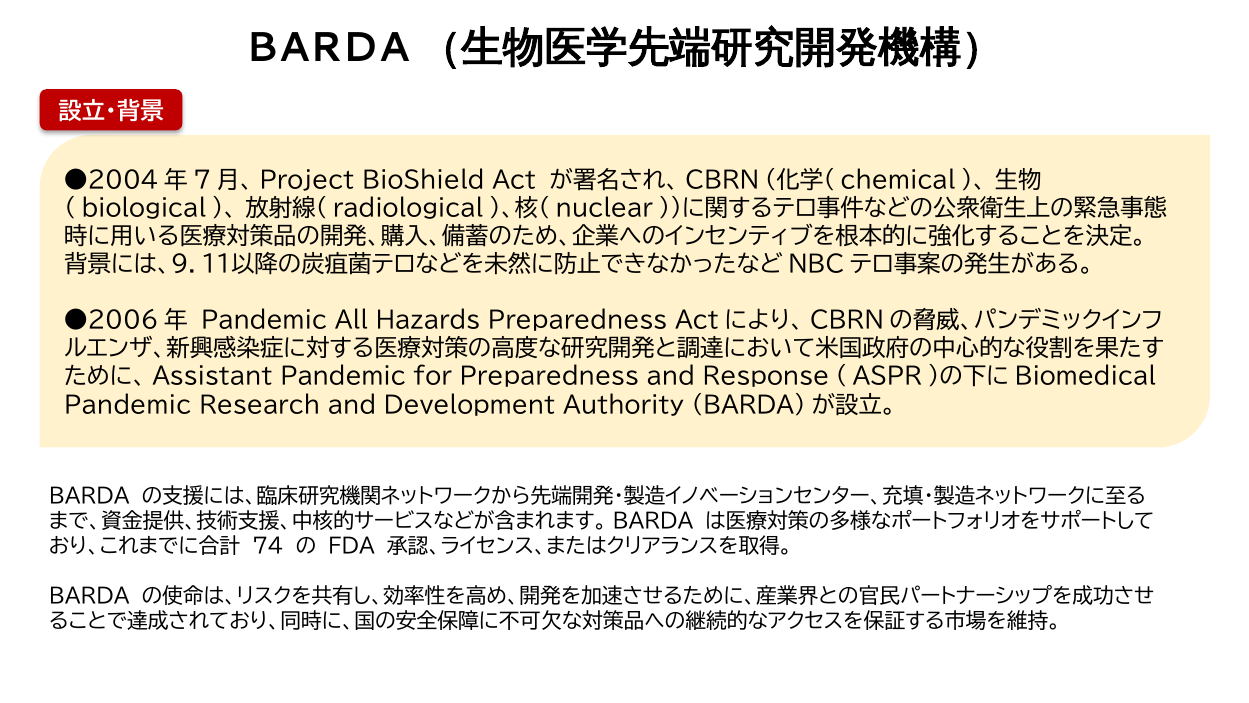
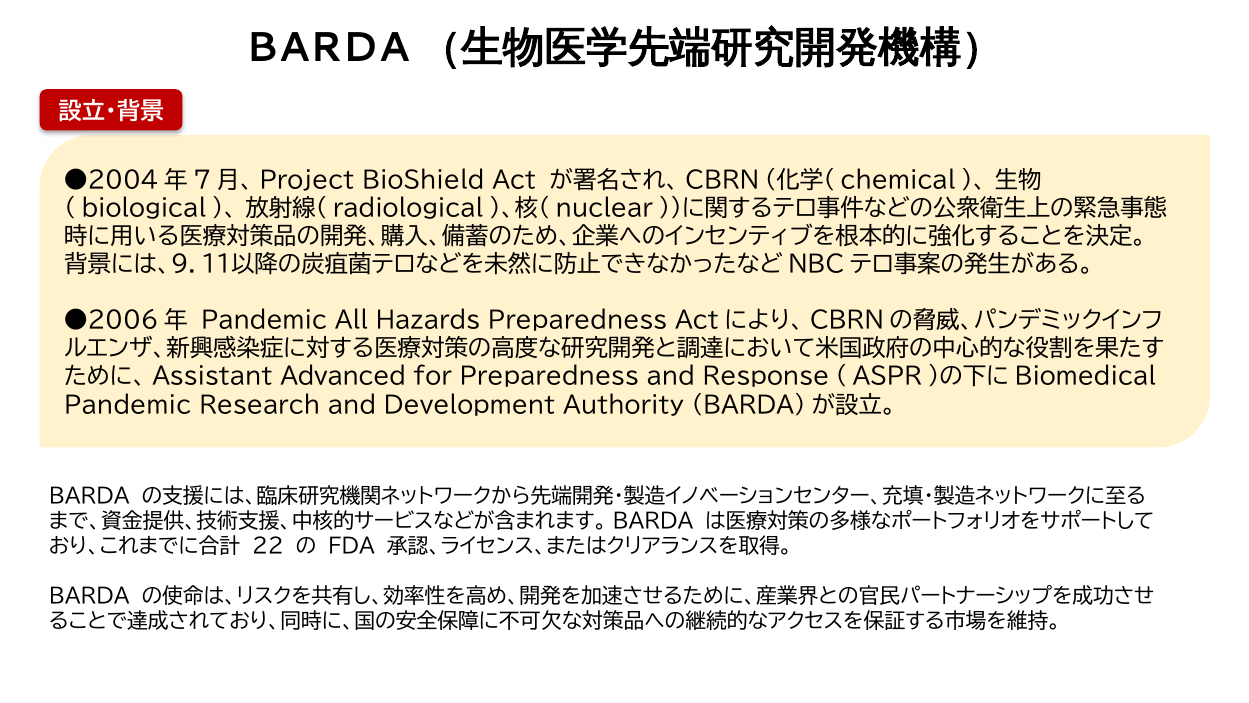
Pandemic at (343, 377): Pandemic -> Advanced
74: 74 -> 22
